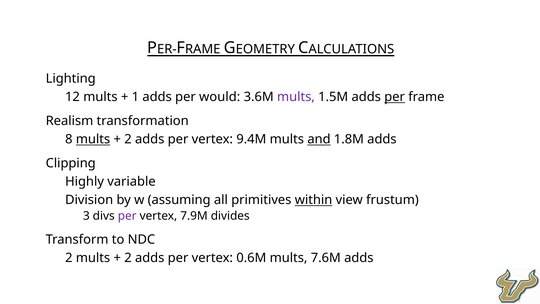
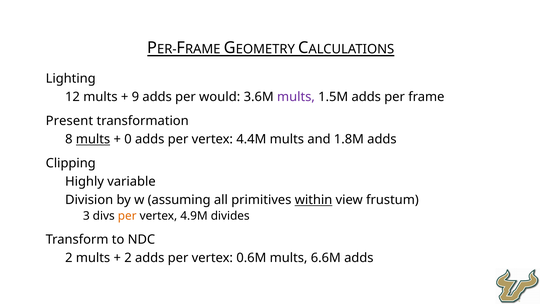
1: 1 -> 9
per at (395, 97) underline: present -> none
Realism: Realism -> Present
2 at (128, 139): 2 -> 0
9.4M: 9.4M -> 4.4M
and underline: present -> none
per at (127, 216) colour: purple -> orange
7.9M: 7.9M -> 4.9M
7.6M: 7.6M -> 6.6M
